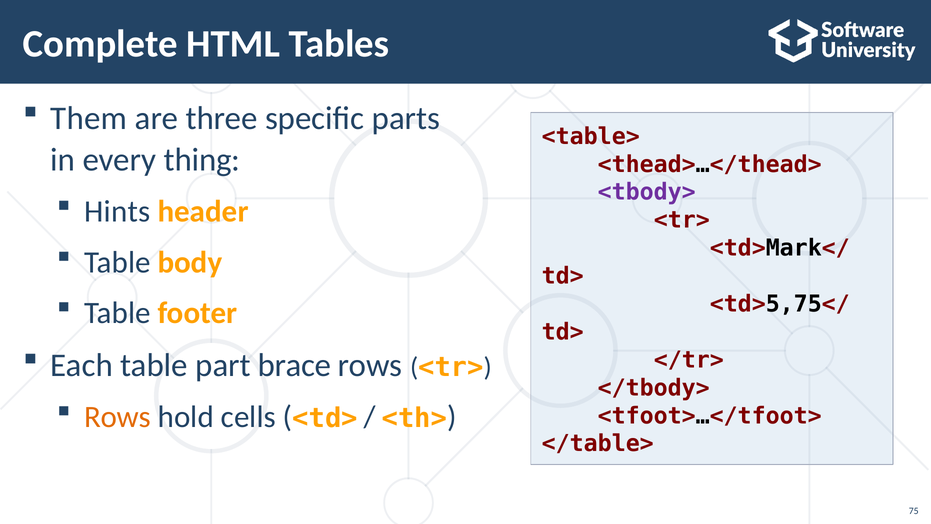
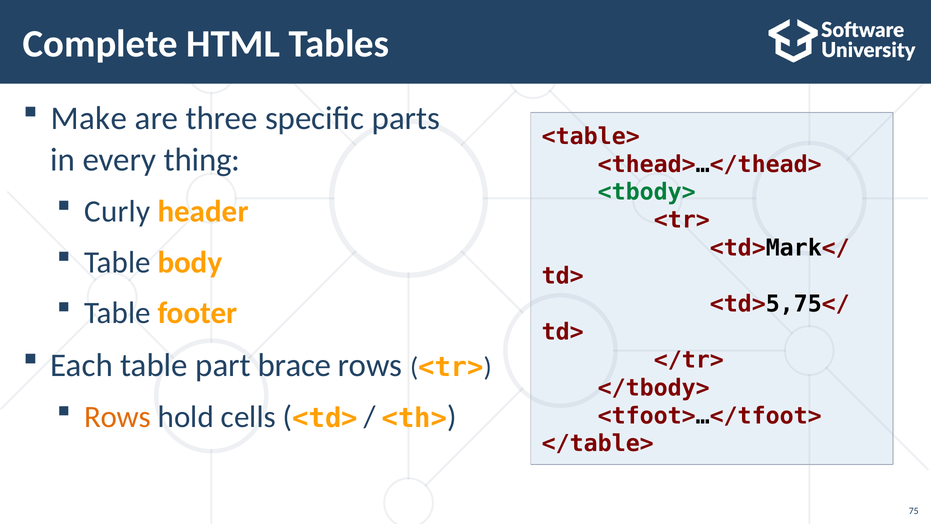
Them: Them -> Make
<tbody> colour: purple -> green
Hints: Hints -> Curly
